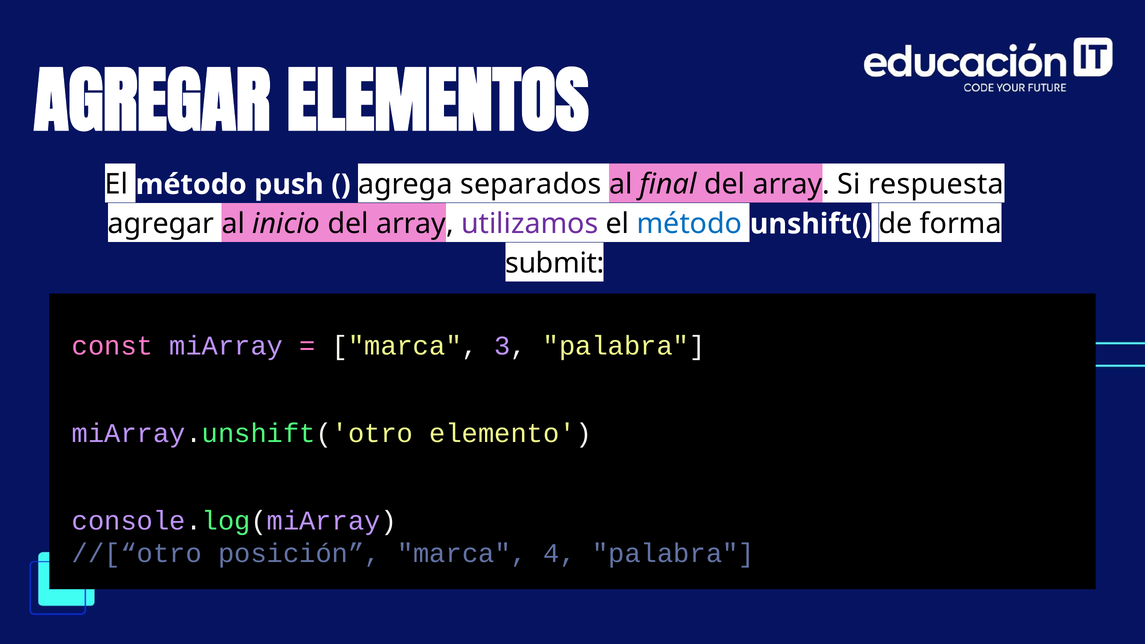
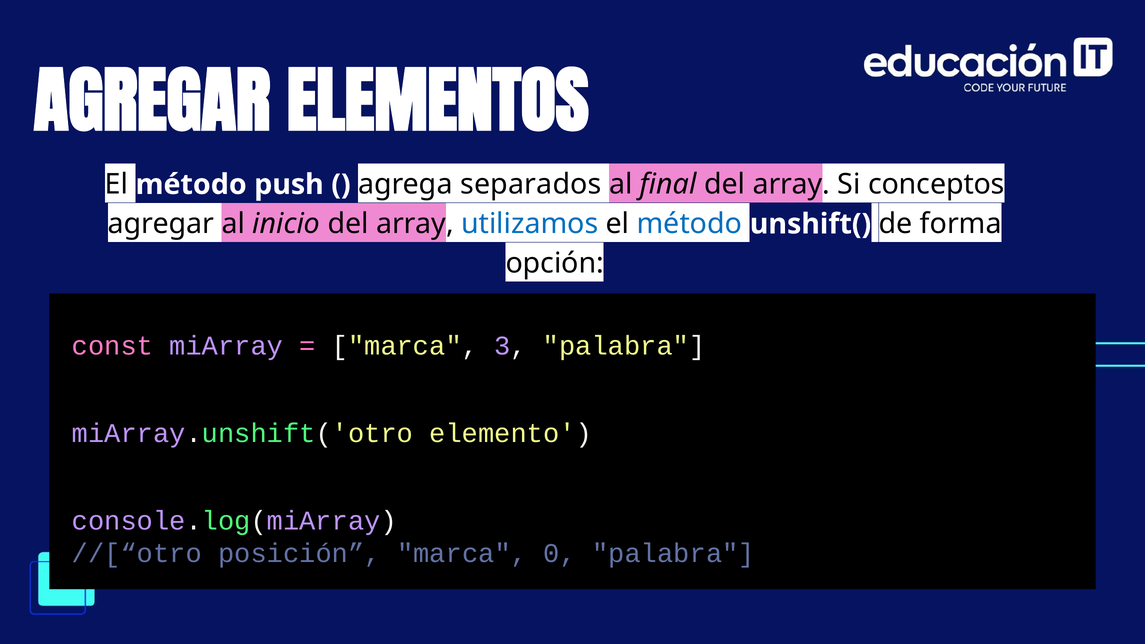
respuesta: respuesta -> conceptos
utilizamos colour: purple -> blue
submit: submit -> opción
4: 4 -> 0
